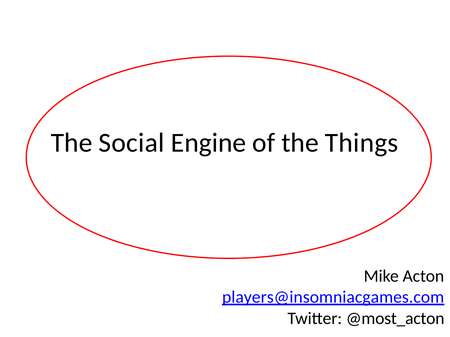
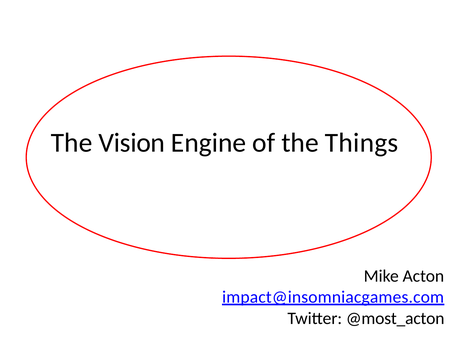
Social: Social -> Vision
players@insomniacgames.com: players@insomniacgames.com -> impact@insomniacgames.com
